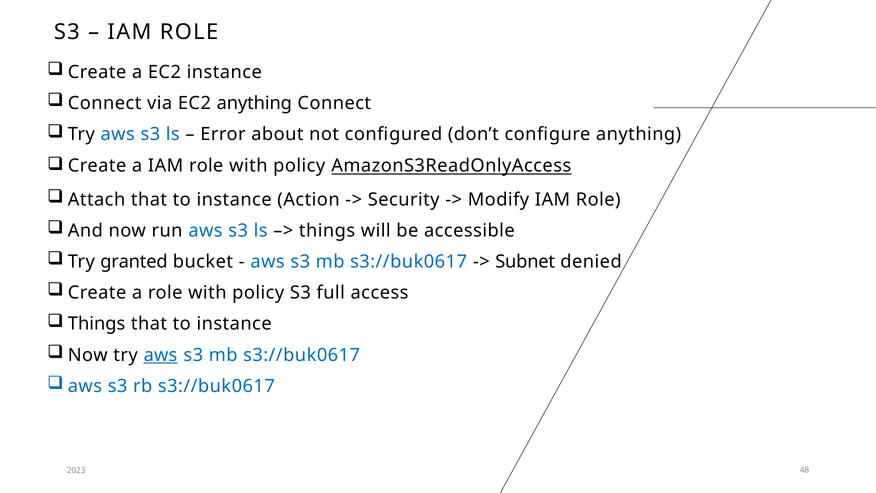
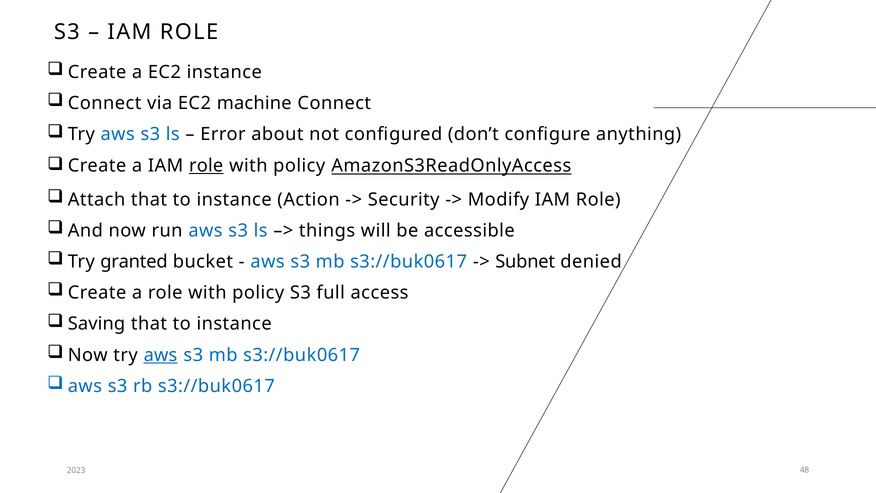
EC2 anything: anything -> machine
role at (206, 165) underline: none -> present
Things at (97, 324): Things -> Saving
